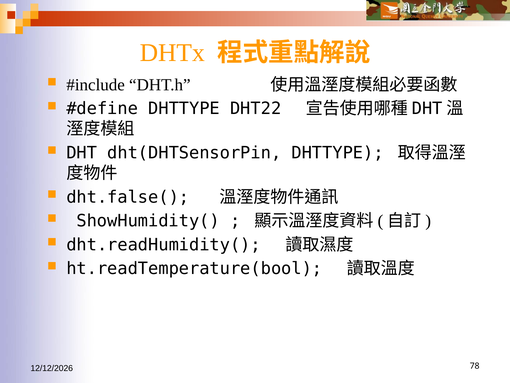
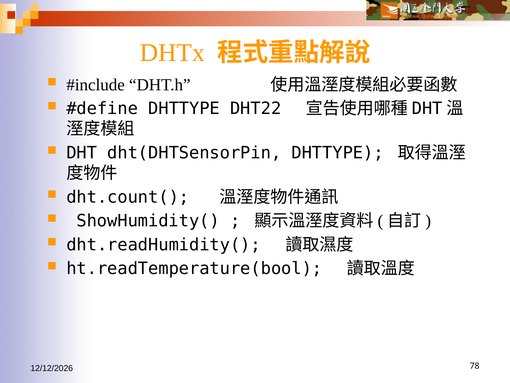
dht.false(: dht.false( -> dht.count(
